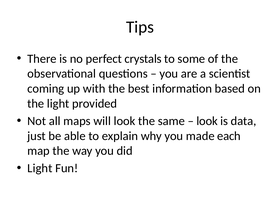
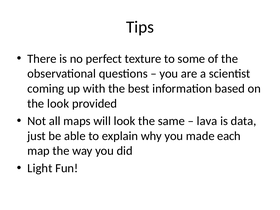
crystals: crystals -> texture
the light: light -> look
look at (207, 121): look -> lava
